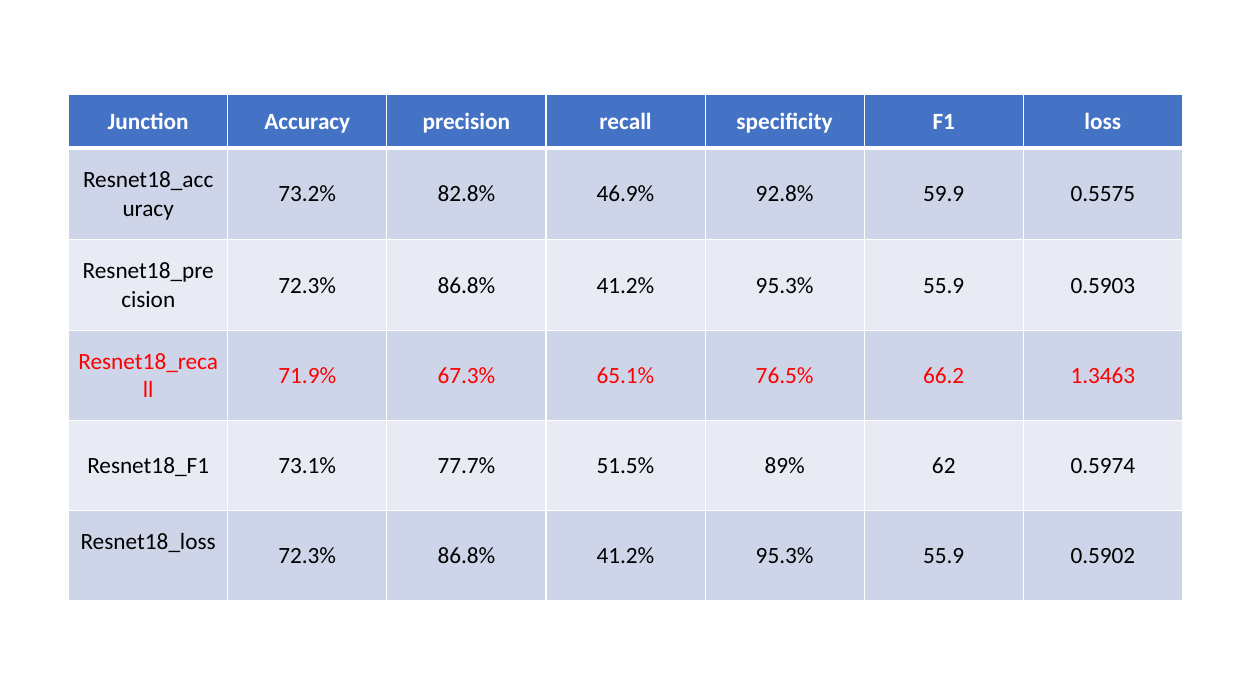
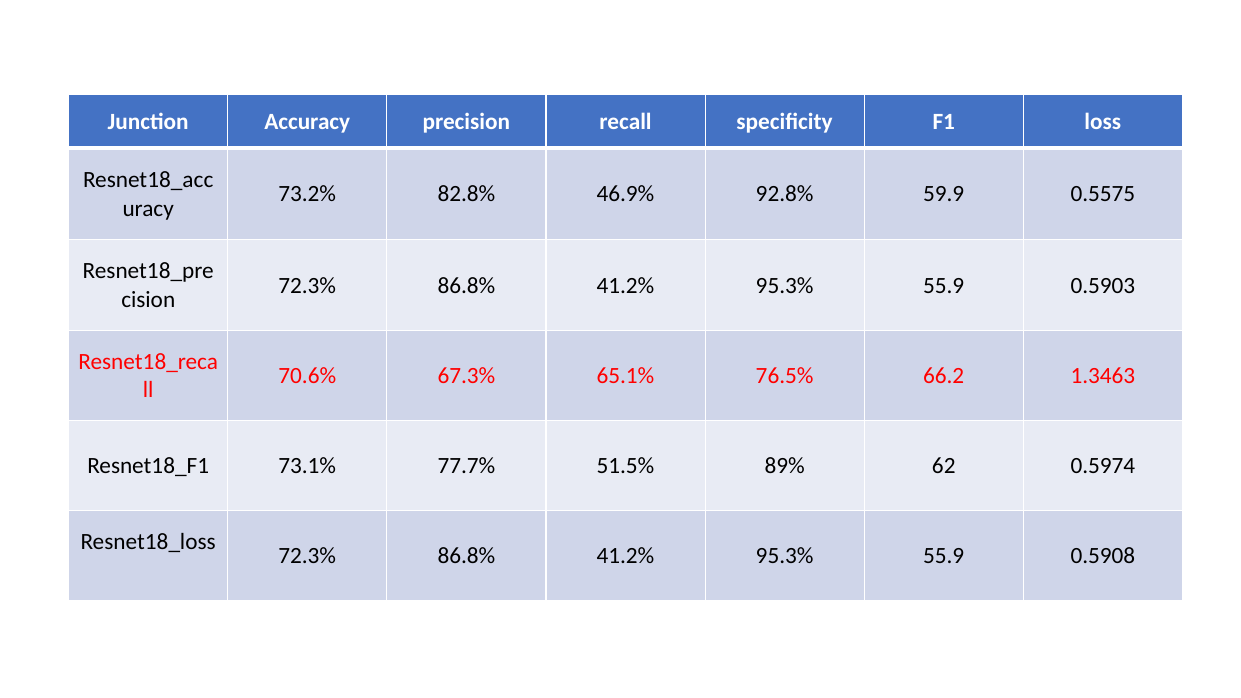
71.9%: 71.9% -> 70.6%
0.5902: 0.5902 -> 0.5908
